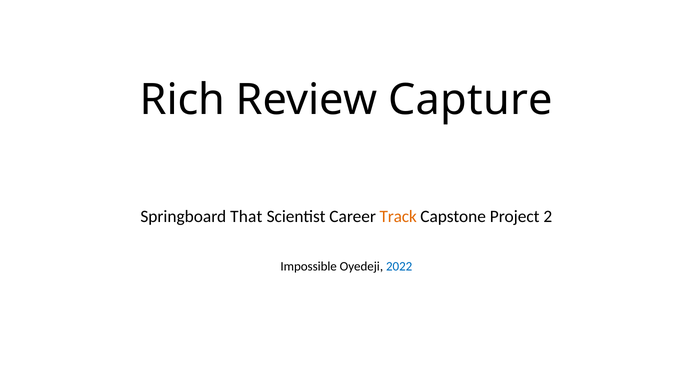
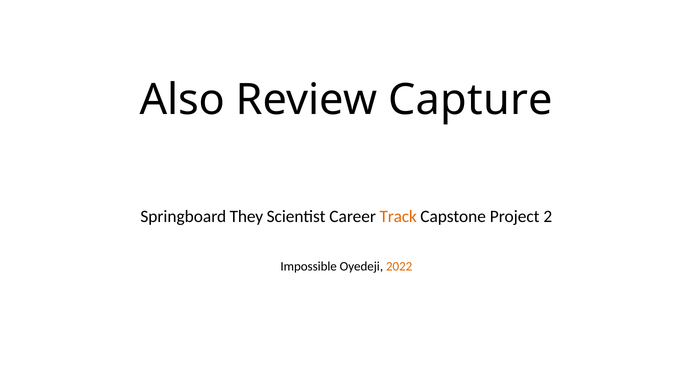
Rich: Rich -> Also
That: That -> They
2022 colour: blue -> orange
